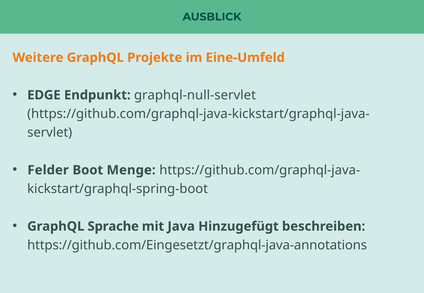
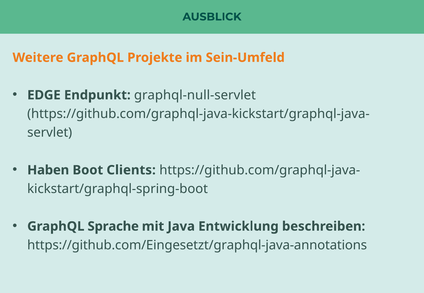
Eine-Umfeld: Eine-Umfeld -> Sein-Umfeld
Felder: Felder -> Haben
Menge: Menge -> Clients
Hinzugefügt: Hinzugefügt -> Entwicklung
